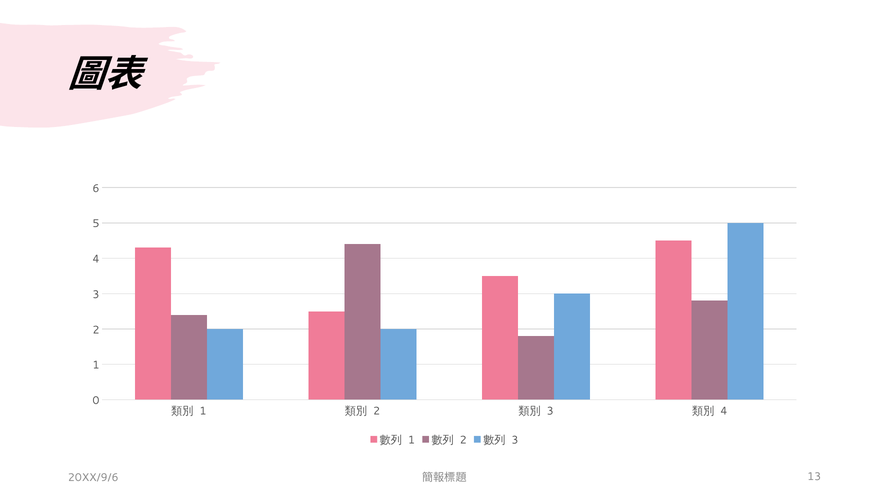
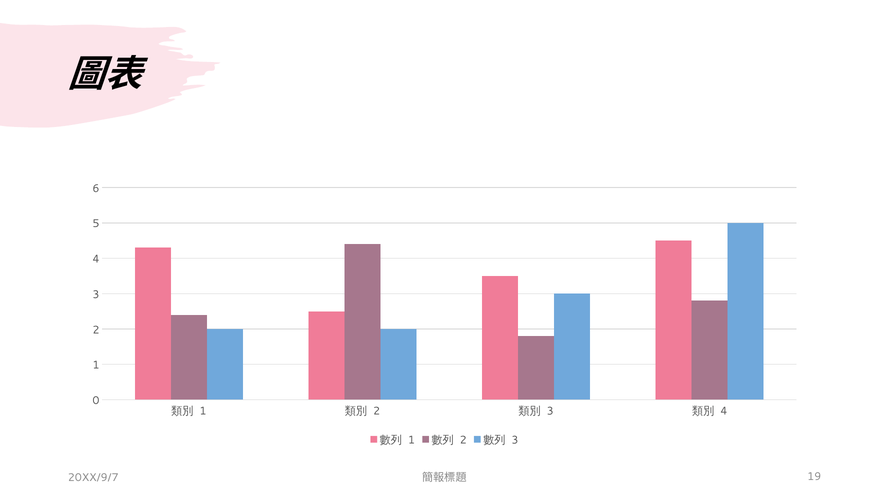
20XX/9/6: 20XX/9/6 -> 20XX/9/7
13: 13 -> 19
